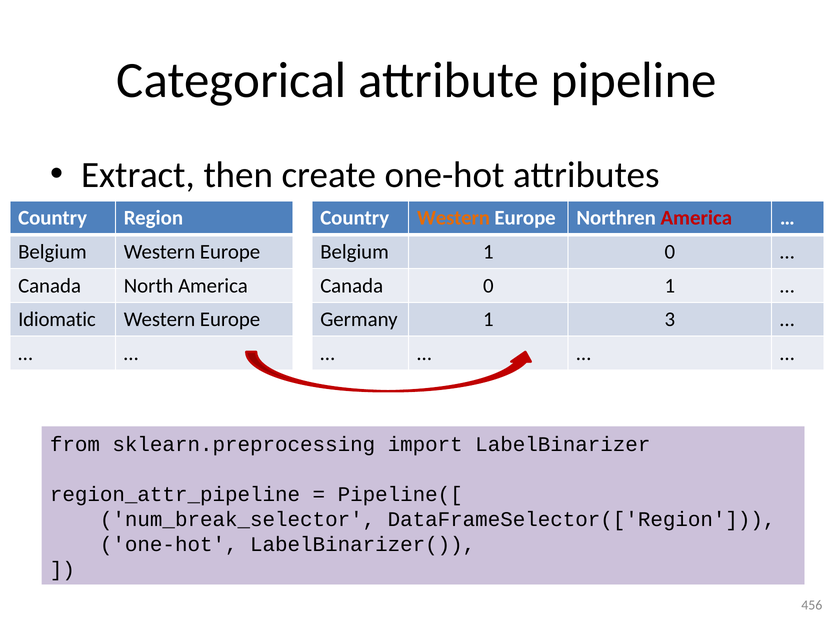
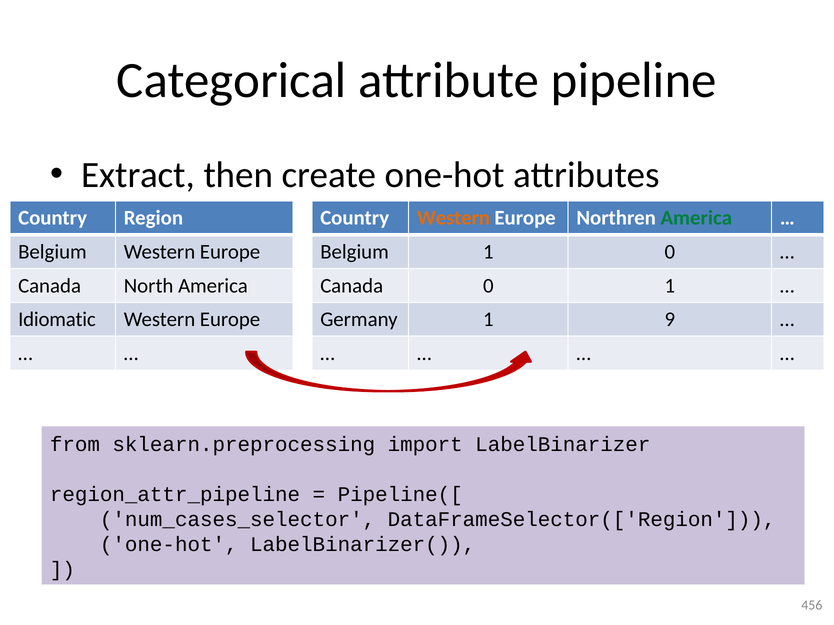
America at (696, 218) colour: red -> green
3: 3 -> 9
num_break_selector: num_break_selector -> num_cases_selector
